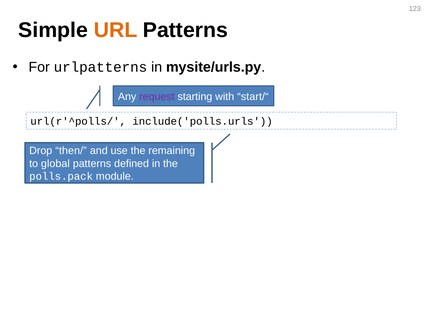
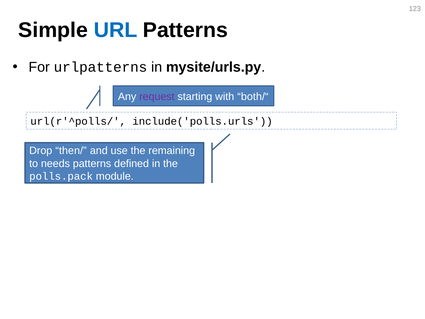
URL colour: orange -> blue
start/“: start/“ -> both/“
global: global -> needs
